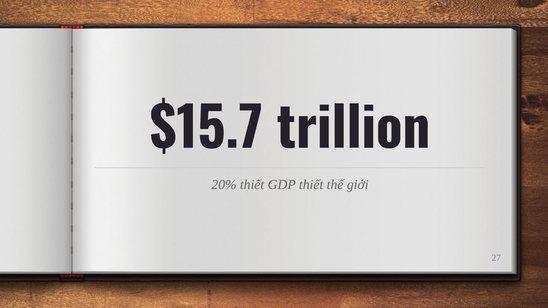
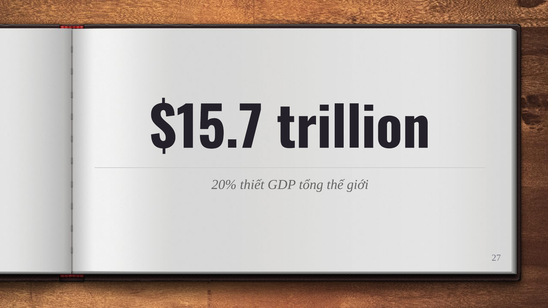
GDP thiết: thiết -> tổng
